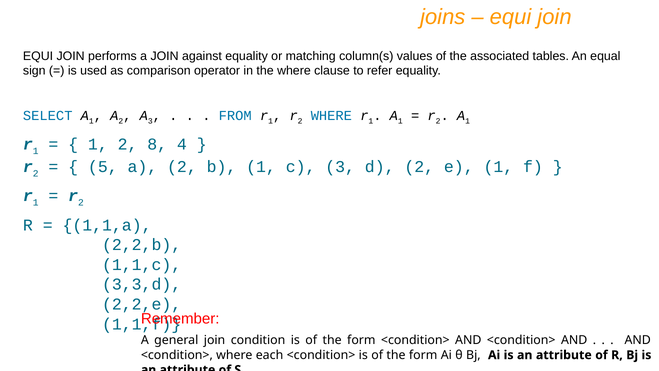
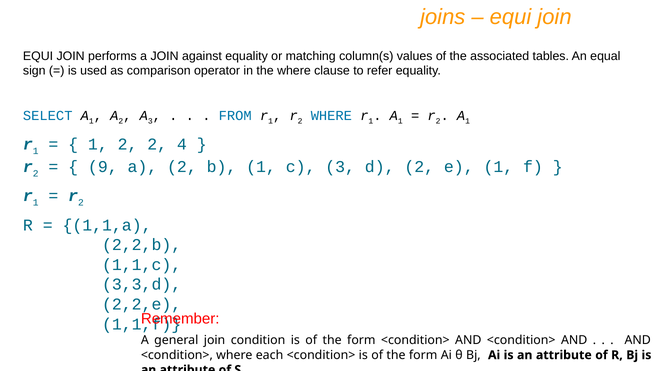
2 8: 8 -> 2
5: 5 -> 9
